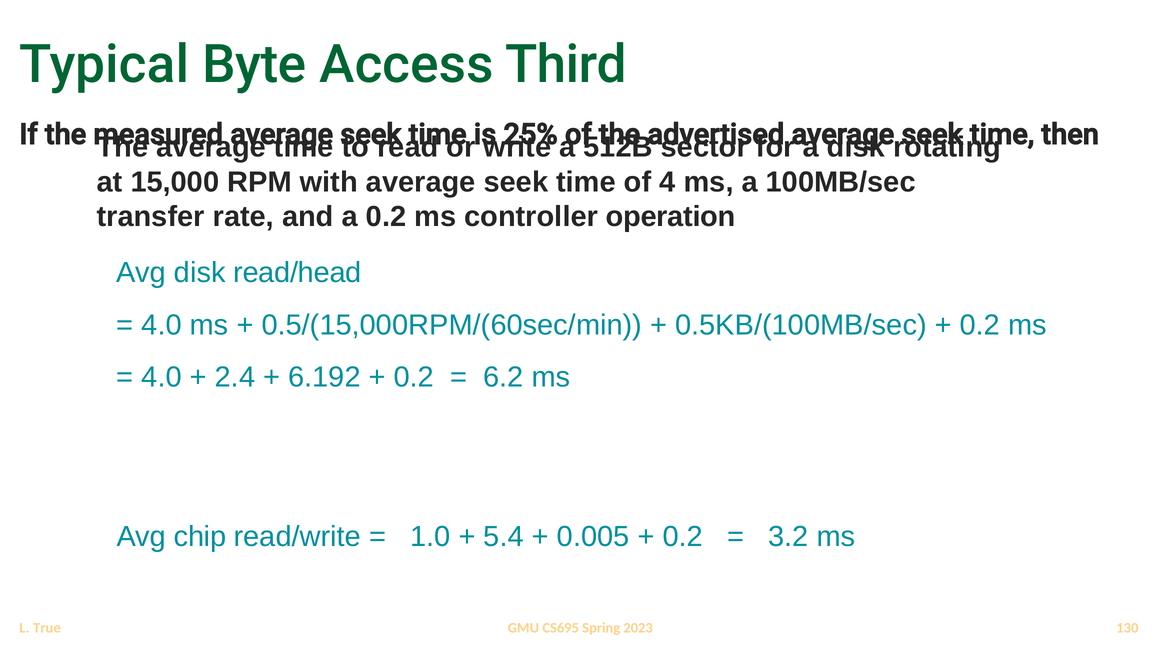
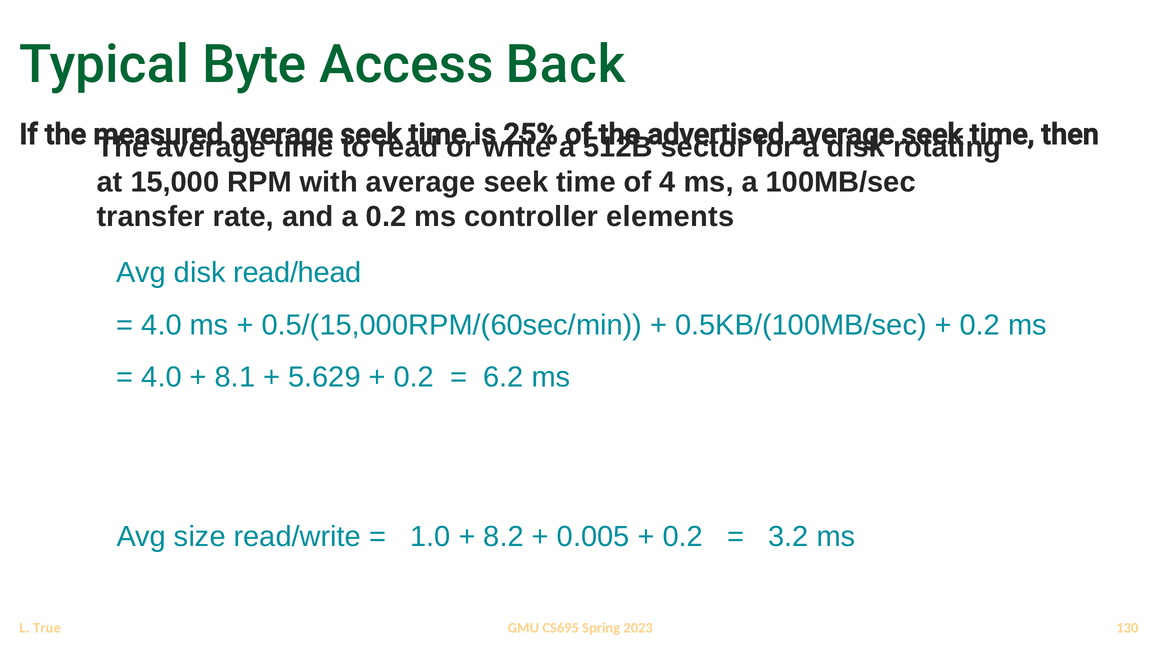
Third: Third -> Back
operation: operation -> elements
2.4: 2.4 -> 8.1
6.192: 6.192 -> 5.629
chip: chip -> size
5.4: 5.4 -> 8.2
